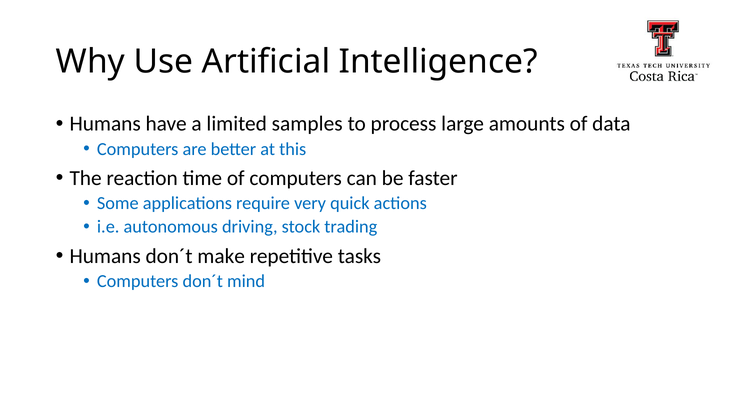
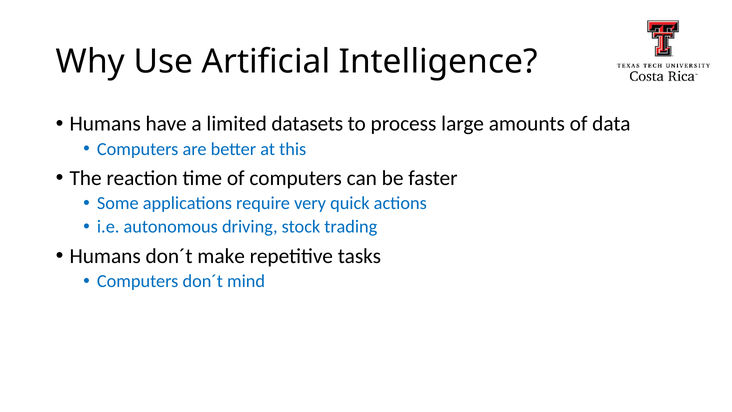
samples: samples -> datasets
